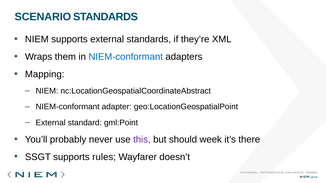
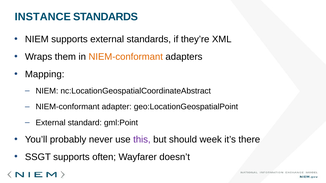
SCENARIO: SCENARIO -> INSTANCE
NIEM-conformant at (126, 57) colour: blue -> orange
rules: rules -> often
